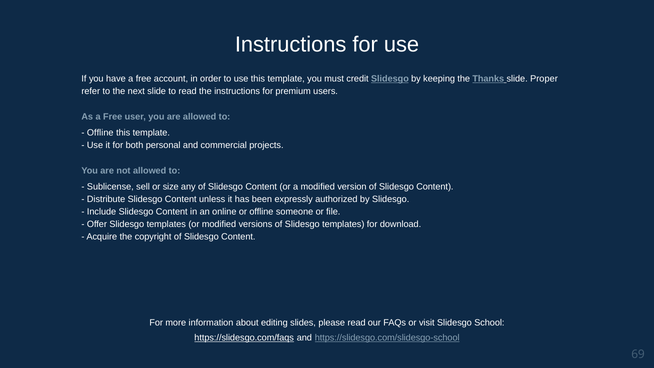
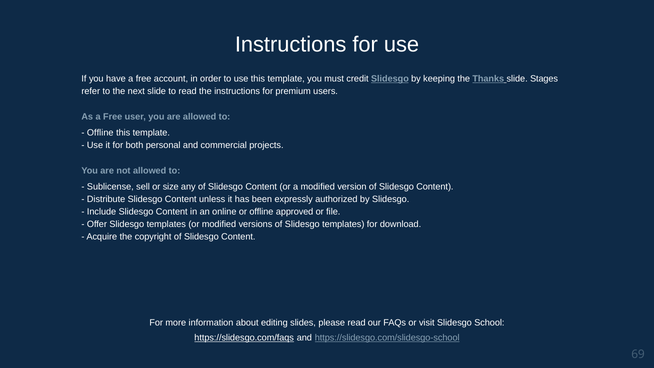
Proper: Proper -> Stages
someone: someone -> approved
